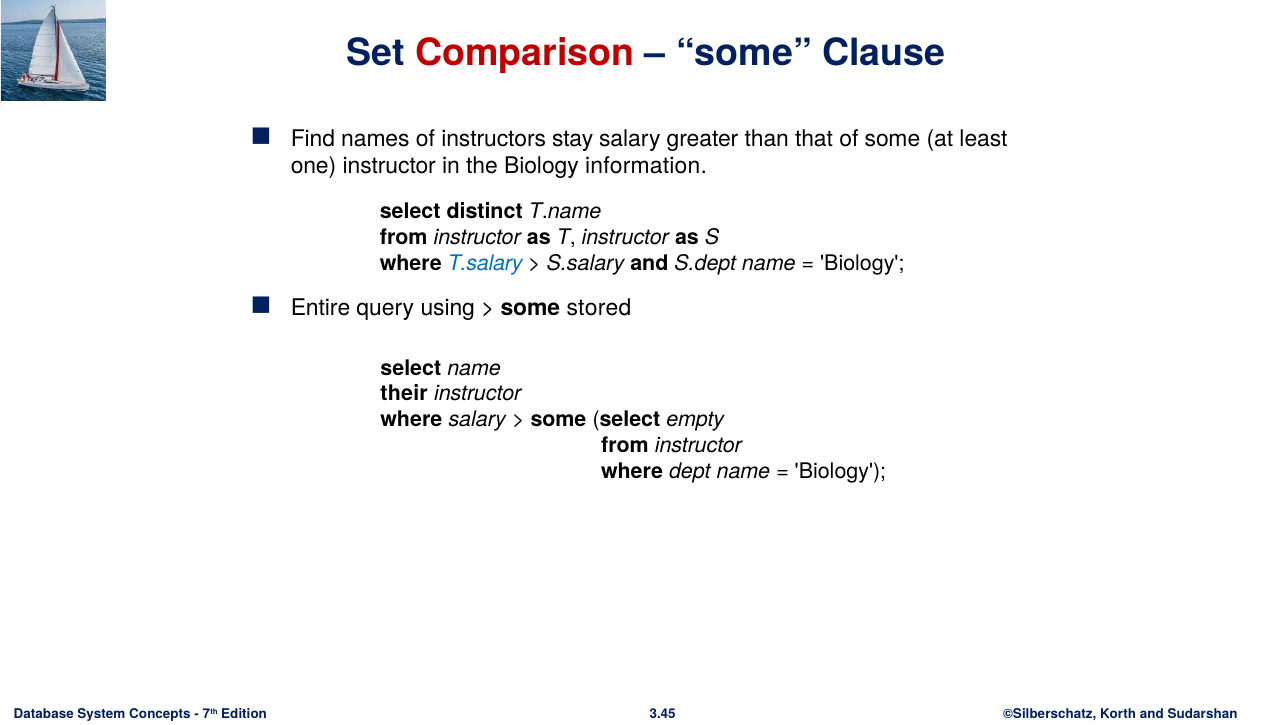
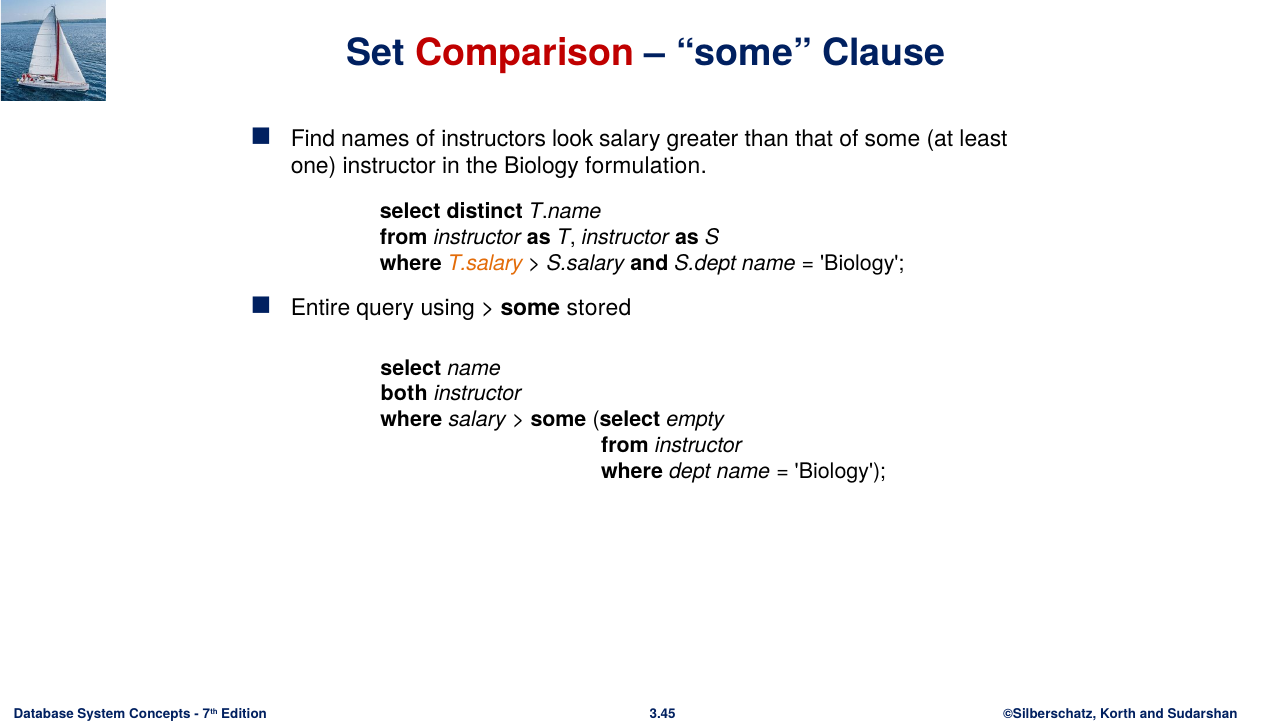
stay: stay -> look
information: information -> formulation
T.salary colour: blue -> orange
their: their -> both
